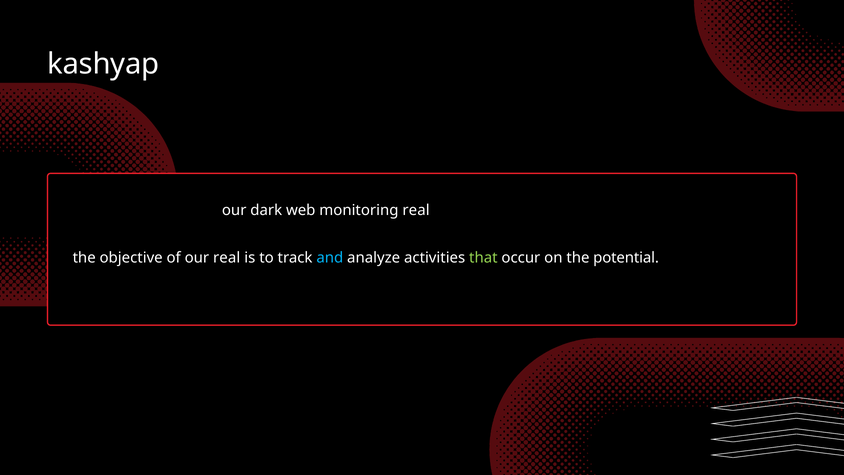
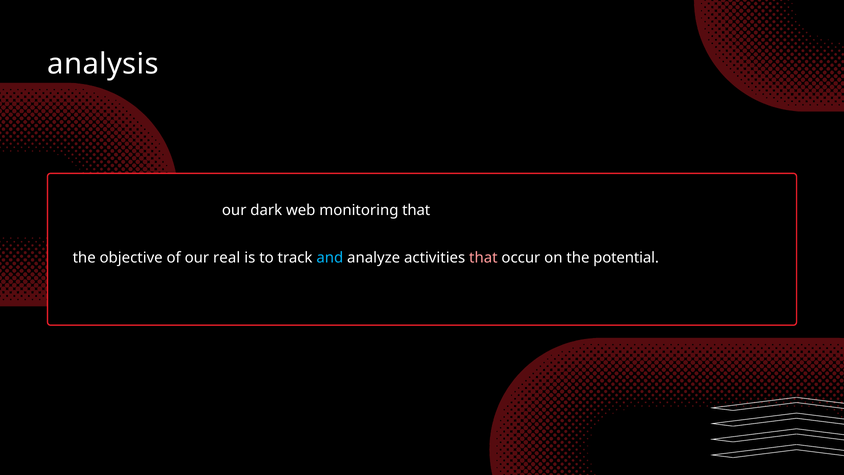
kashyap: kashyap -> analysis
monitoring real: real -> that
that at (483, 258) colour: light green -> pink
